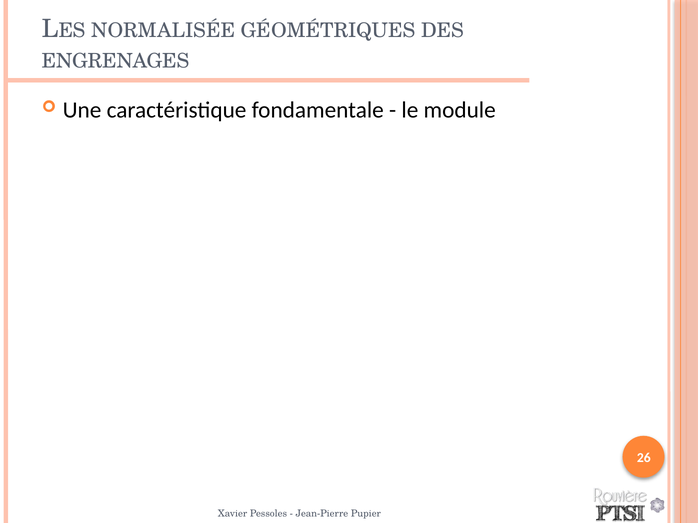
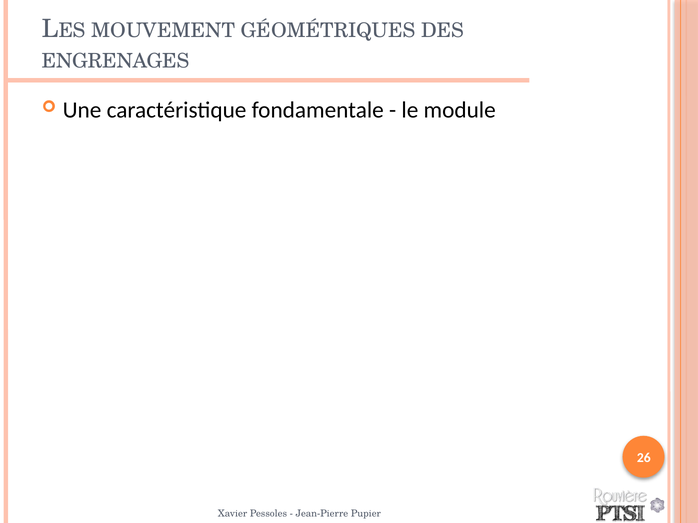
NORMALISÉE: NORMALISÉE -> MOUVEMENT
